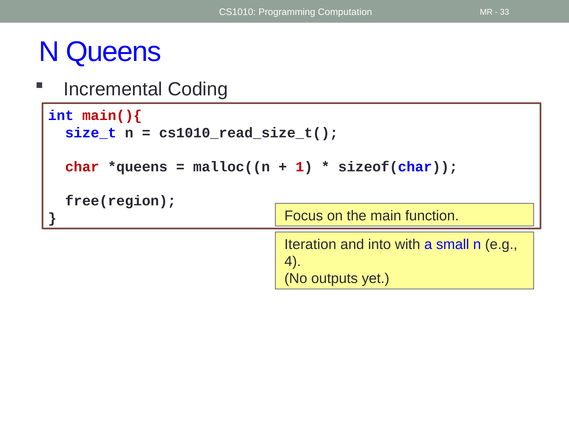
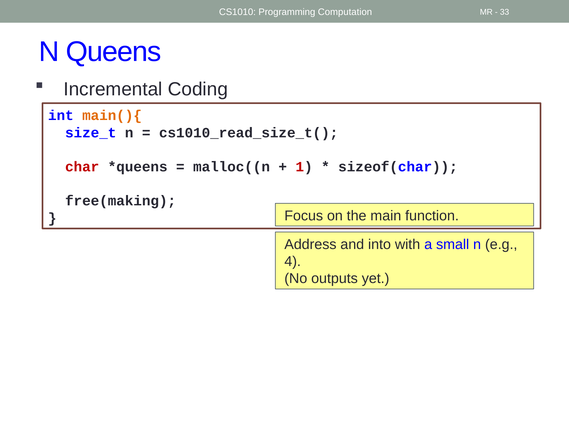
main(){ colour: red -> orange
free(region: free(region -> free(making
Iteration: Iteration -> Address
